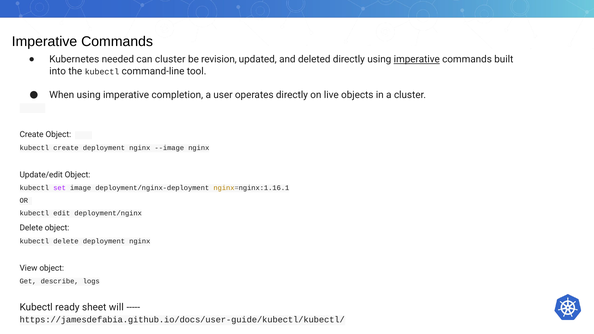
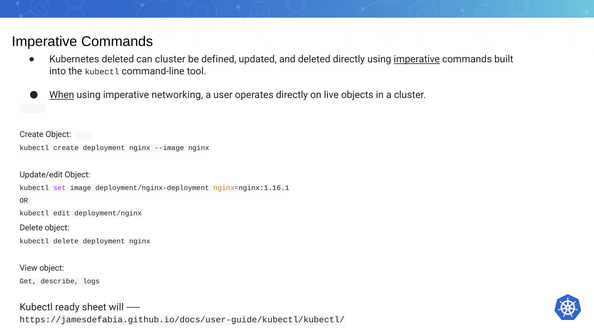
Kubernetes needed: needed -> deleted
revision: revision -> defined
When underline: none -> present
completion: completion -> networking
